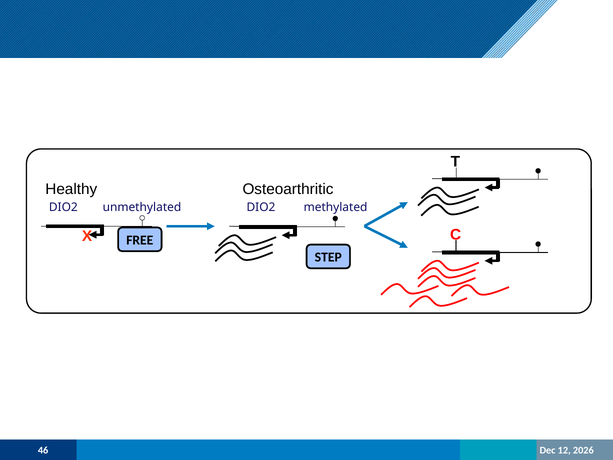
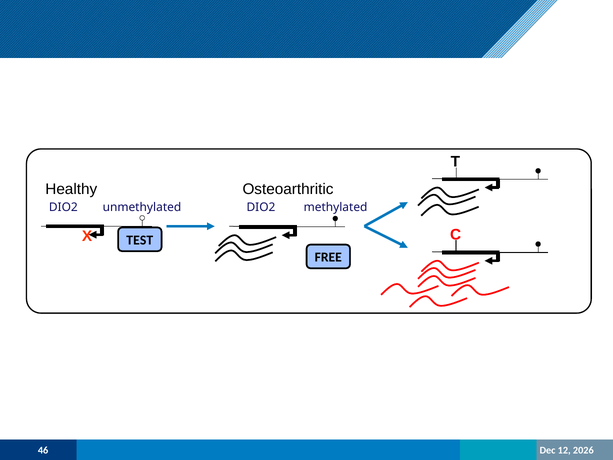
FREE: FREE -> TEST
STEP: STEP -> FREE
